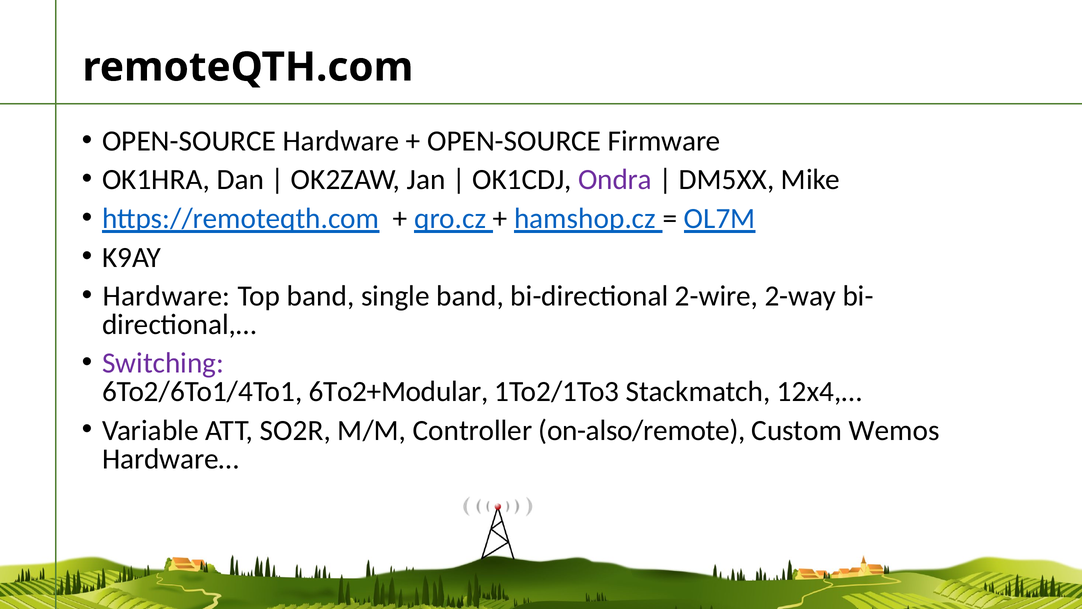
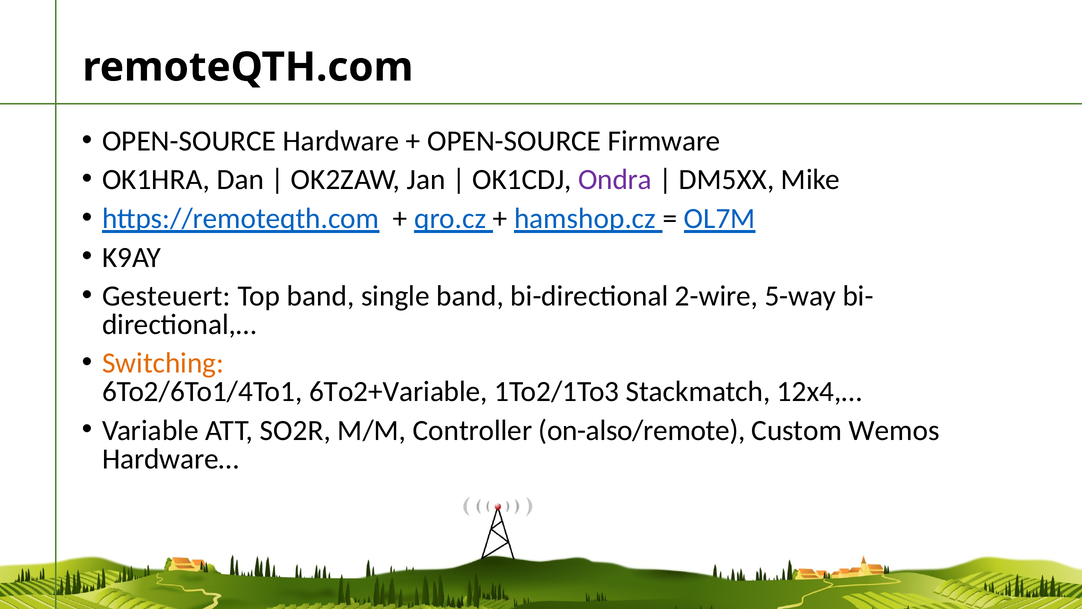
Hardware at (166, 296): Hardware -> Gesteuert
2-way: 2-way -> 5-way
Switching colour: purple -> orange
6To2+Modular: 6To2+Modular -> 6To2+Variable
